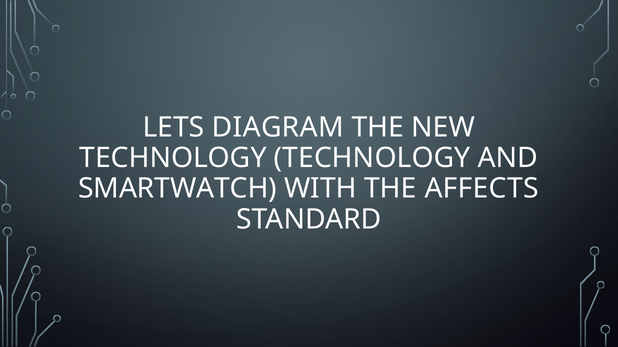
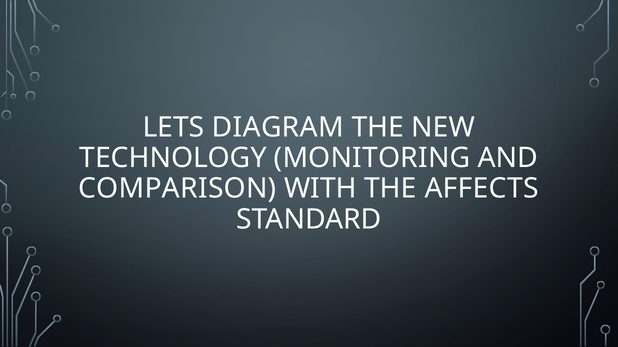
TECHNOLOGY TECHNOLOGY: TECHNOLOGY -> MONITORING
SMARTWATCH: SMARTWATCH -> COMPARISON
